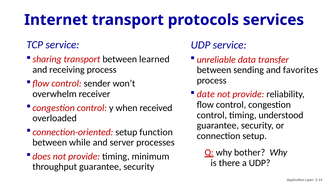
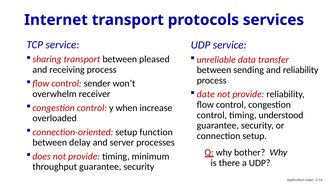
learned: learned -> pleased
and favorites: favorites -> reliability
received: received -> increase
while: while -> delay
